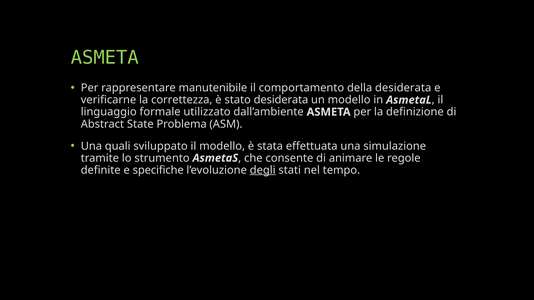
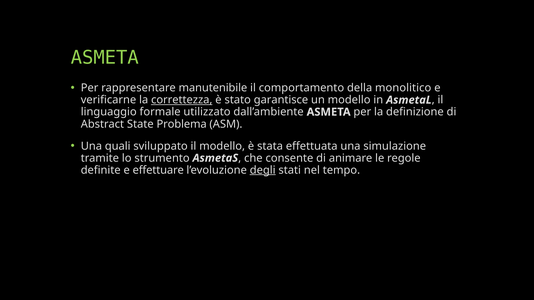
della desiderata: desiderata -> monolitico
correttezza underline: none -> present
stato desiderata: desiderata -> garantisce
specifiche: specifiche -> effettuare
